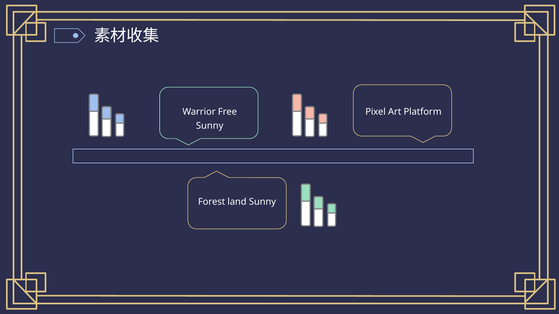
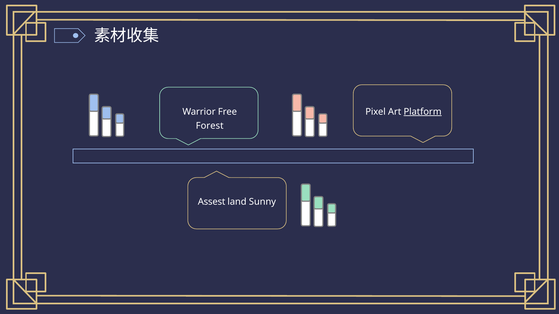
Platform underline: none -> present
Sunny at (210, 126): Sunny -> Forest
Forest: Forest -> Assest
